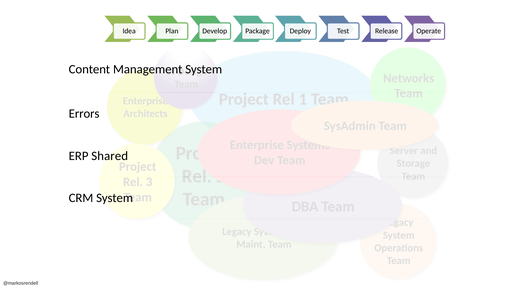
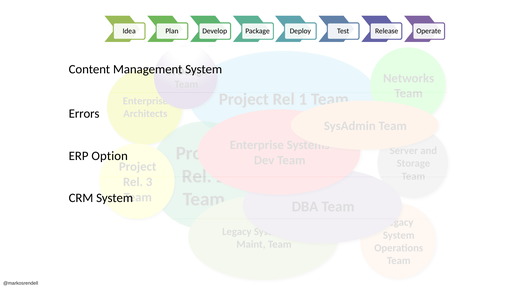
Shared: Shared -> Option
